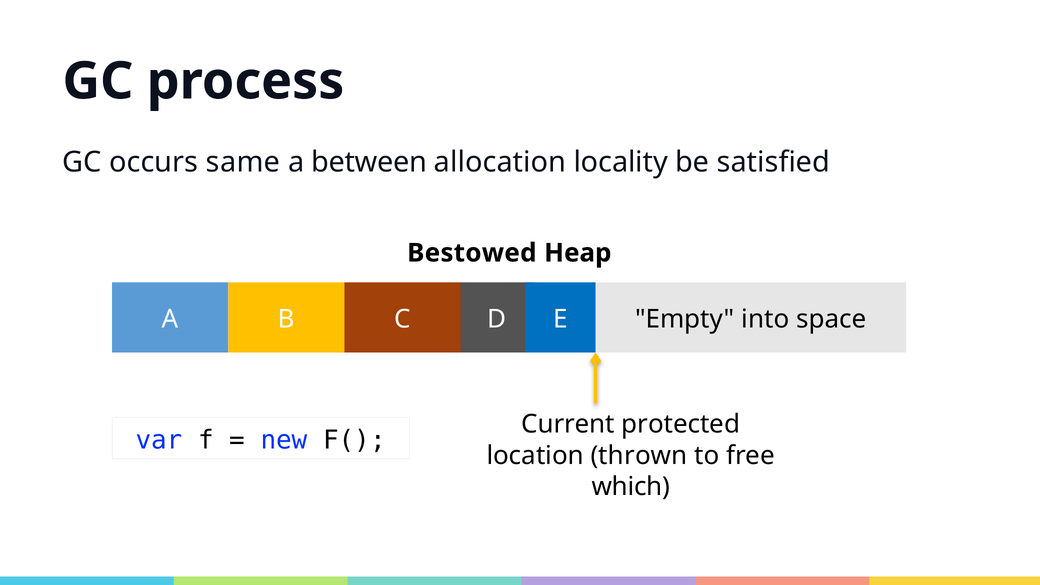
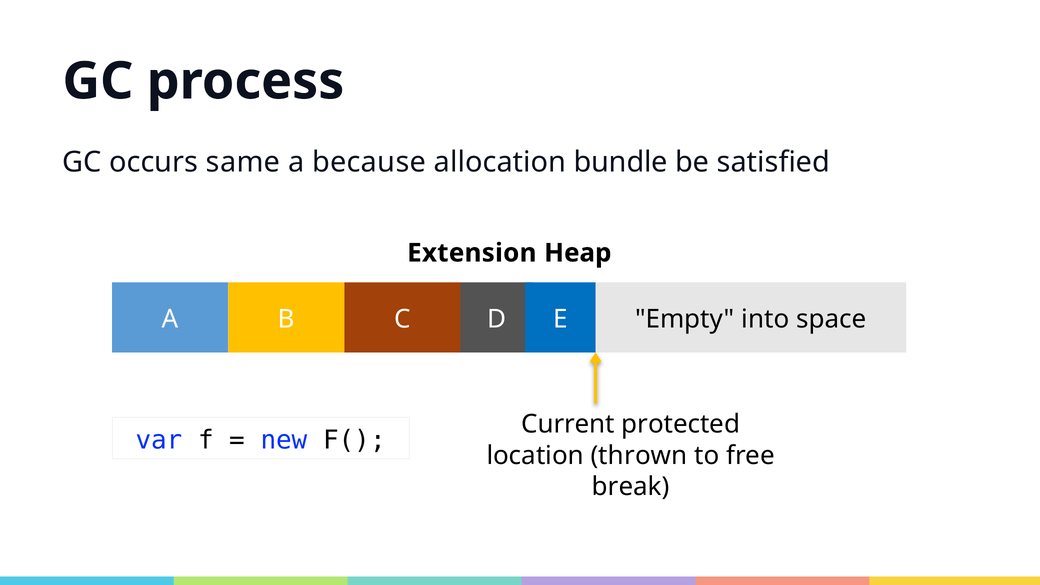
between: between -> because
locality: locality -> bundle
Bestowed: Bestowed -> Extension
which: which -> break
